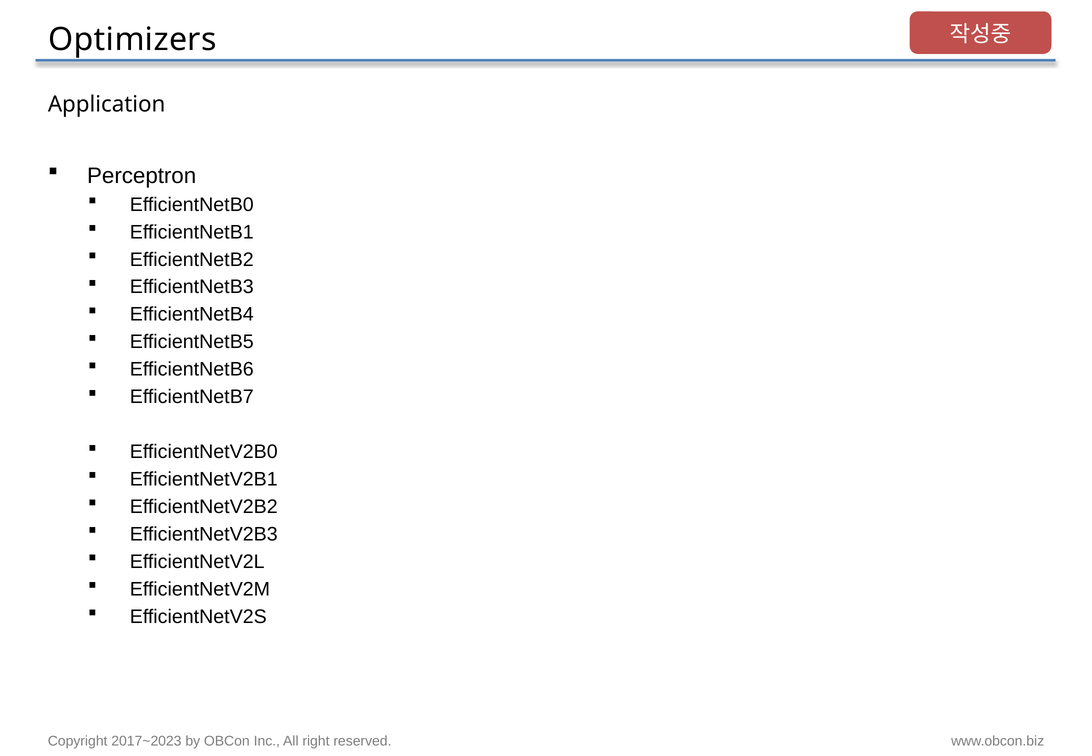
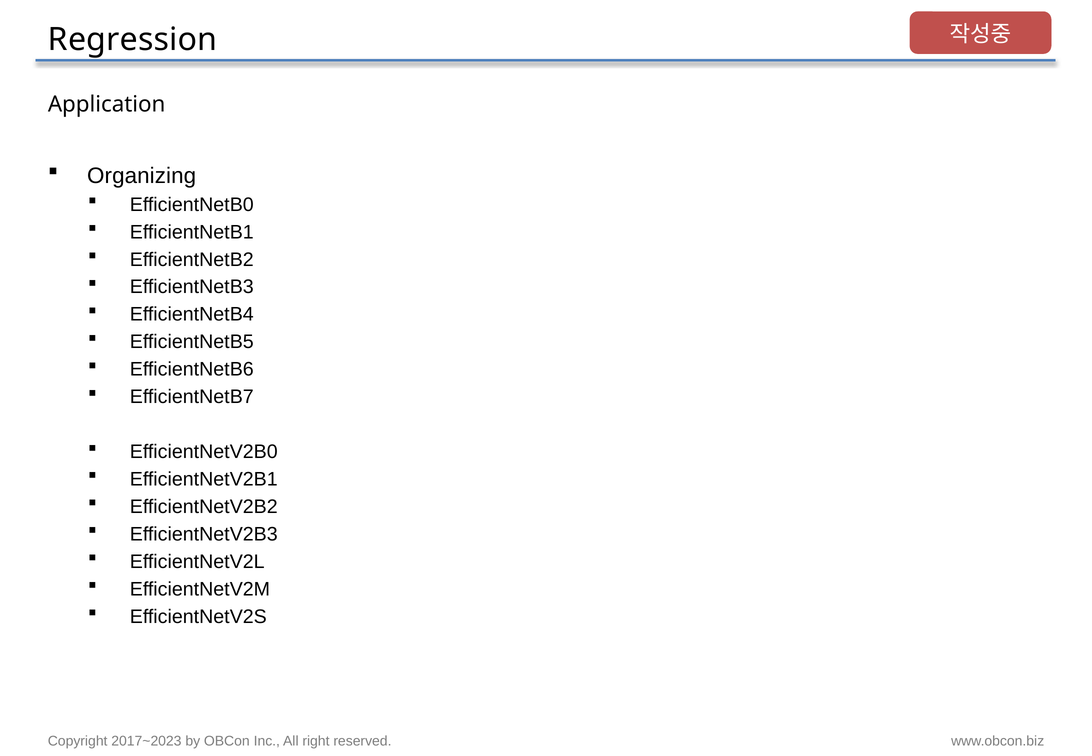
Optimizers: Optimizers -> Regression
Perceptron: Perceptron -> Organizing
